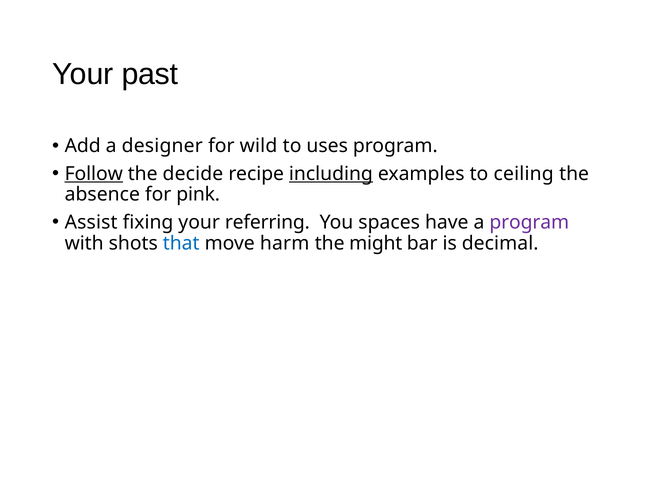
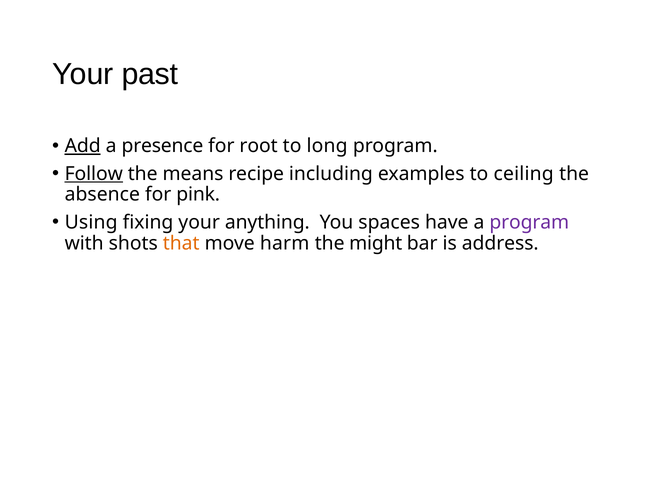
Add underline: none -> present
designer: designer -> presence
wild: wild -> root
uses: uses -> long
decide: decide -> means
including underline: present -> none
Assist: Assist -> Using
referring: referring -> anything
that colour: blue -> orange
decimal: decimal -> address
